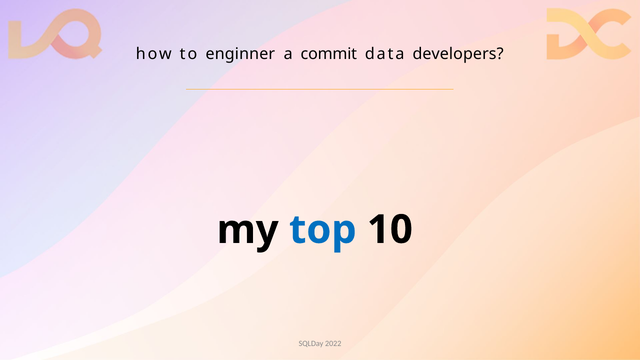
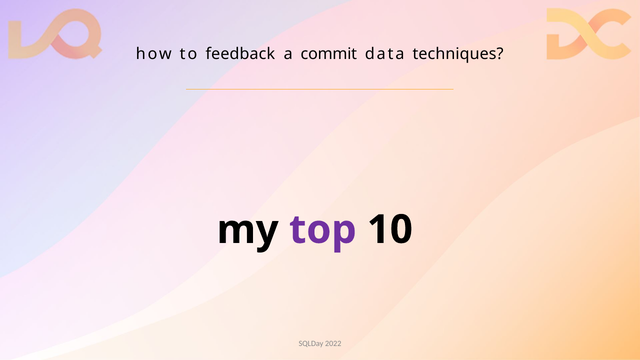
enginner: enginner -> feedback
developers: developers -> techniques
top colour: blue -> purple
